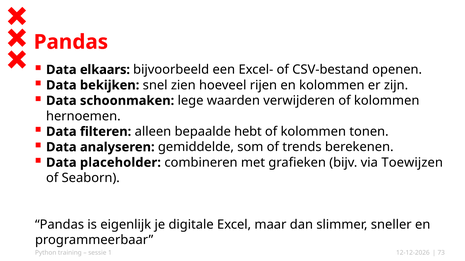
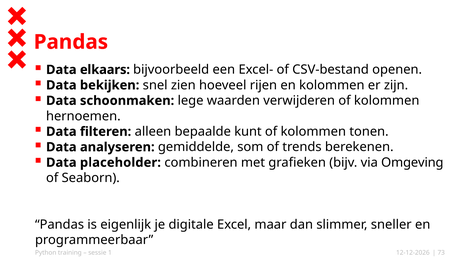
hebt: hebt -> kunt
Toewijzen: Toewijzen -> Omgeving
